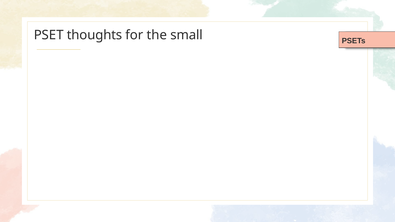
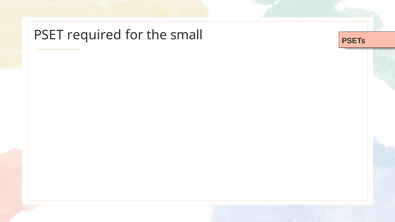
thoughts: thoughts -> required
